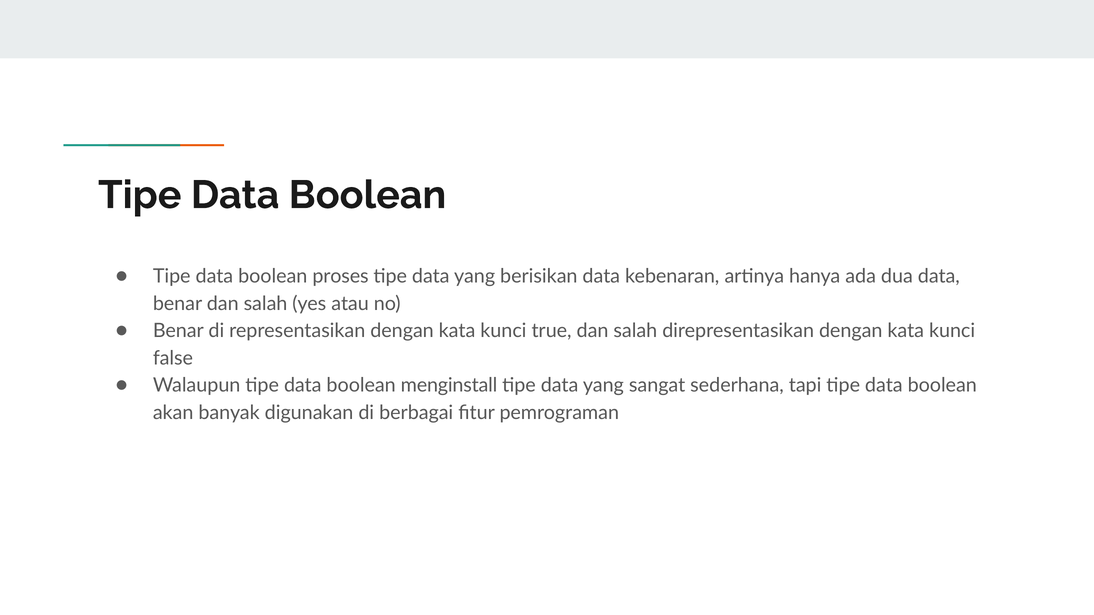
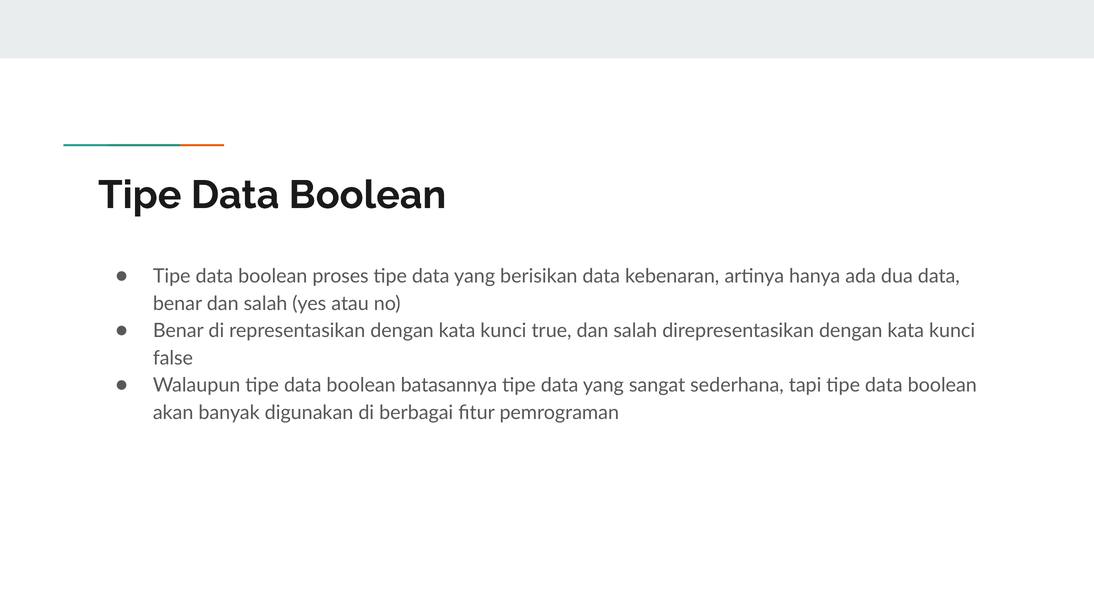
menginstall: menginstall -> batasannya
